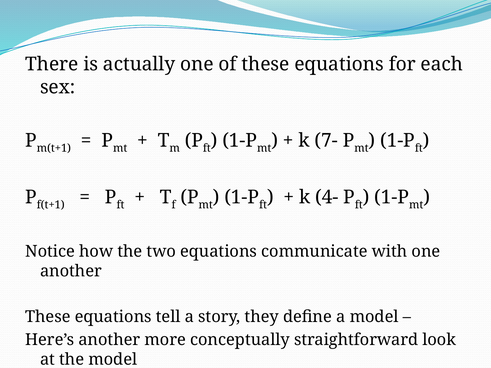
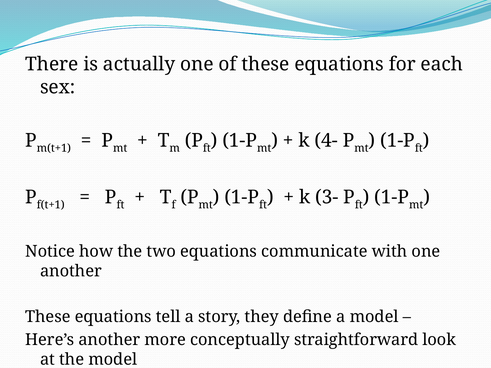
7-: 7- -> 4-
4-: 4- -> 3-
